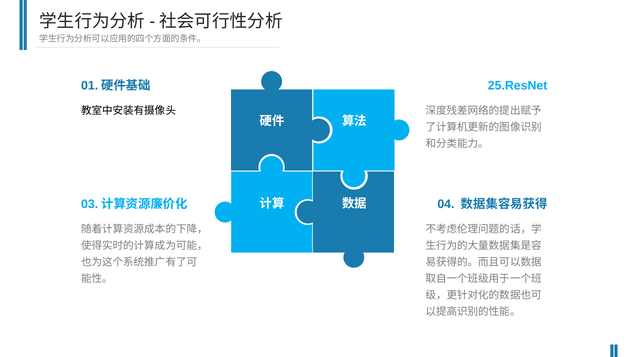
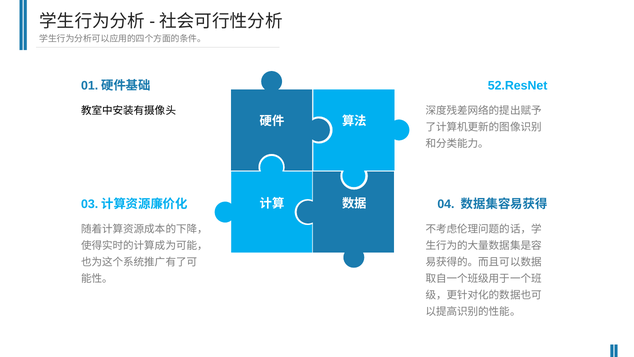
25.ResNet: 25.ResNet -> 52.ResNet
